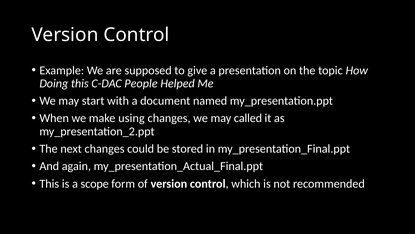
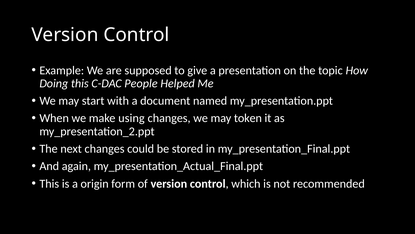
called: called -> token
scope: scope -> origin
